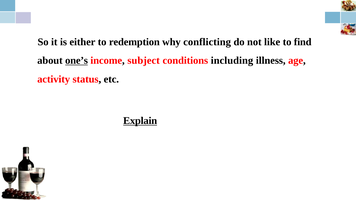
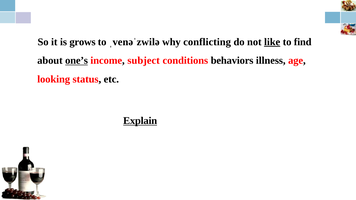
either: either -> grows
redemption: redemption -> ˌvenəˈzwilə
like underline: none -> present
including: including -> behaviors
activity: activity -> looking
